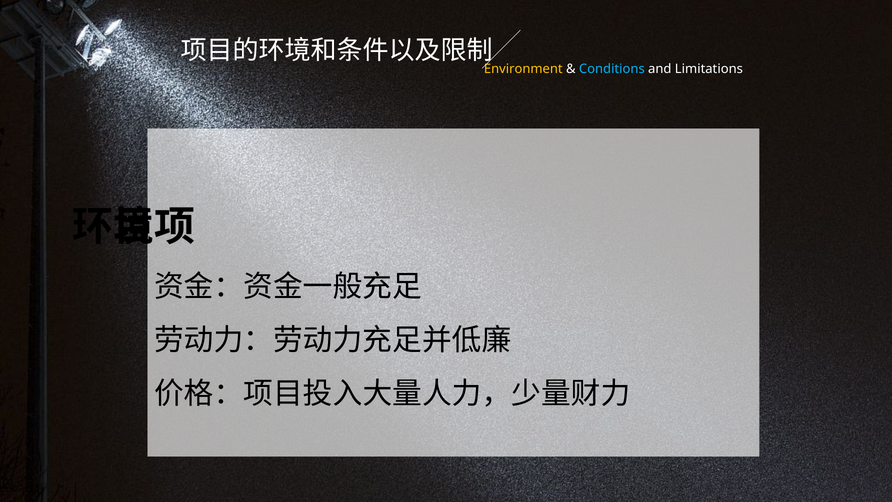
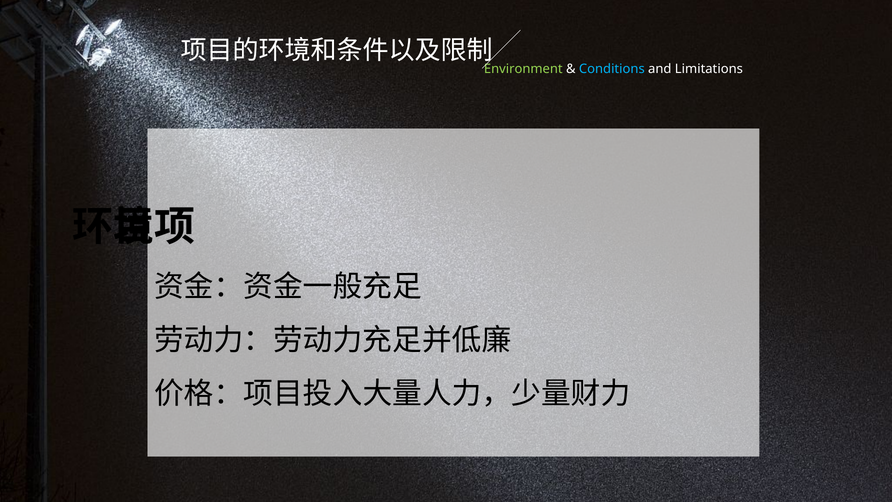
Environment colour: yellow -> light green
